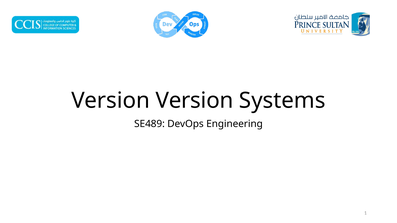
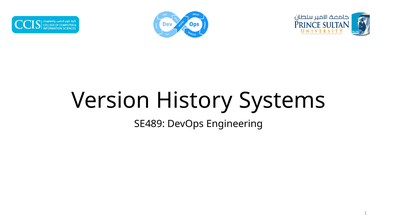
Version Version: Version -> History
